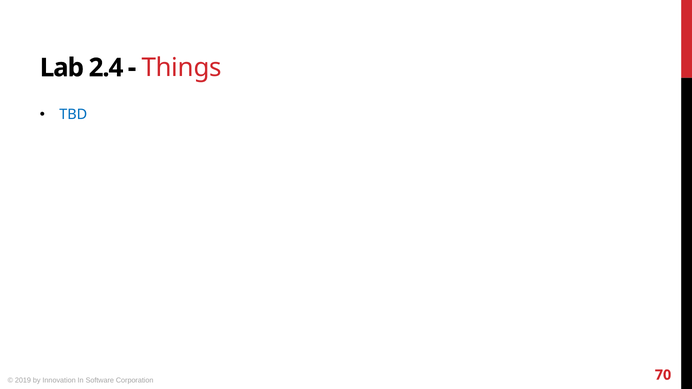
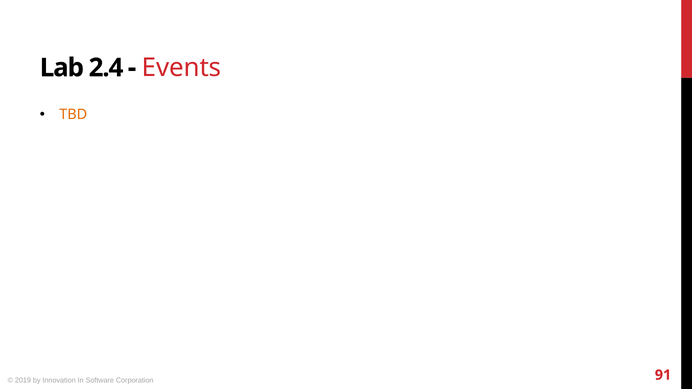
Things: Things -> Events
TBD colour: blue -> orange
70: 70 -> 91
